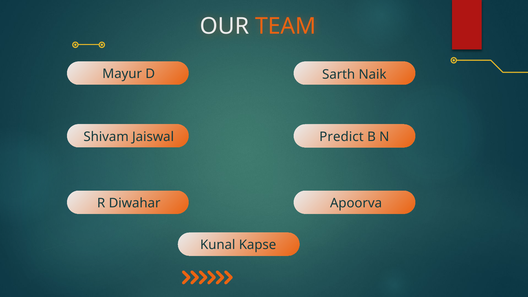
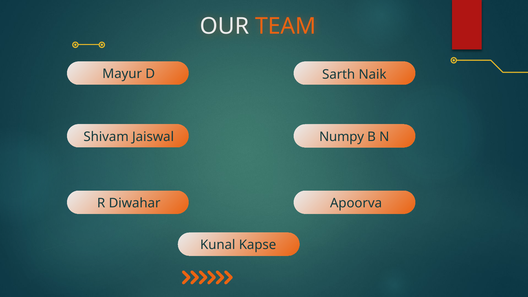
Predict: Predict -> Numpy
